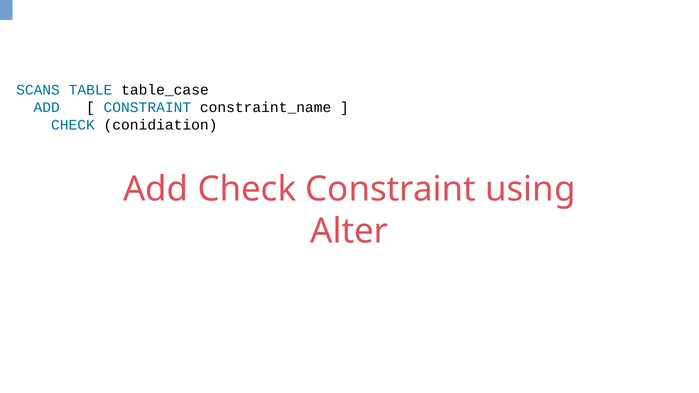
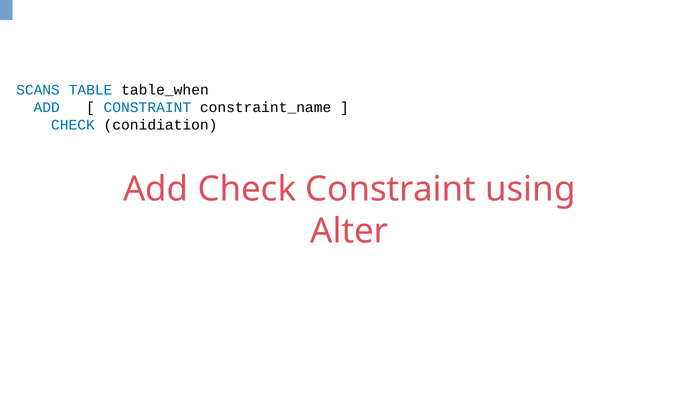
table_case: table_case -> table_when
